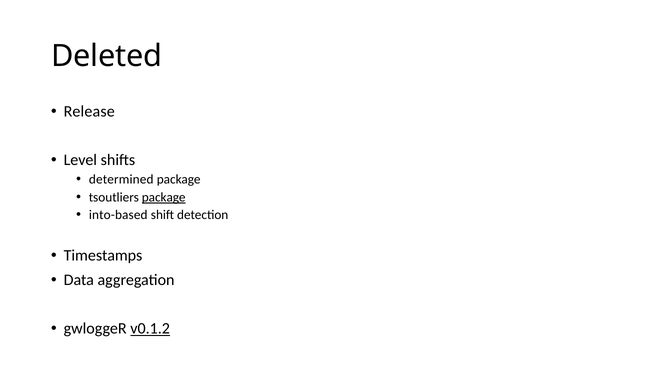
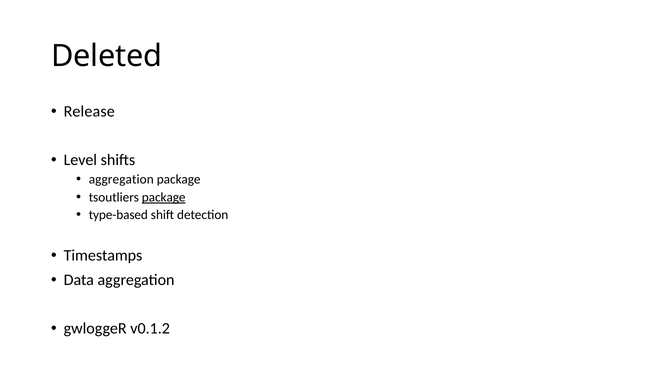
determined at (121, 179): determined -> aggregation
into-based: into-based -> type-based
v0.1.2 underline: present -> none
